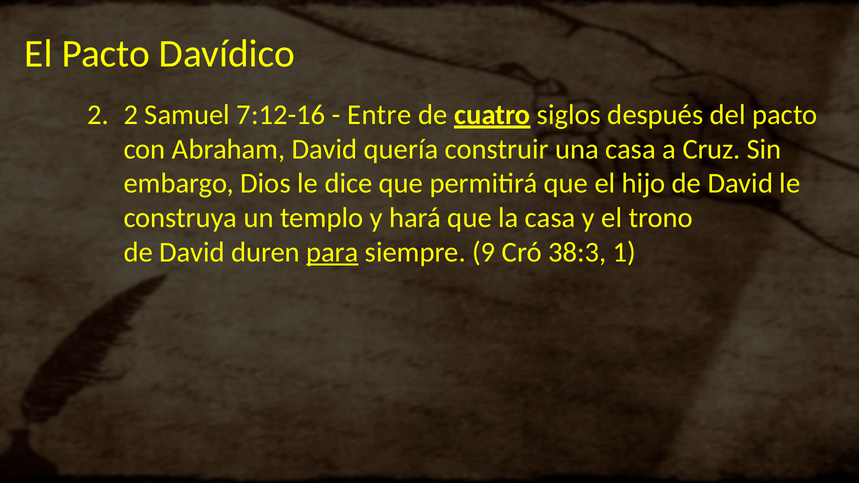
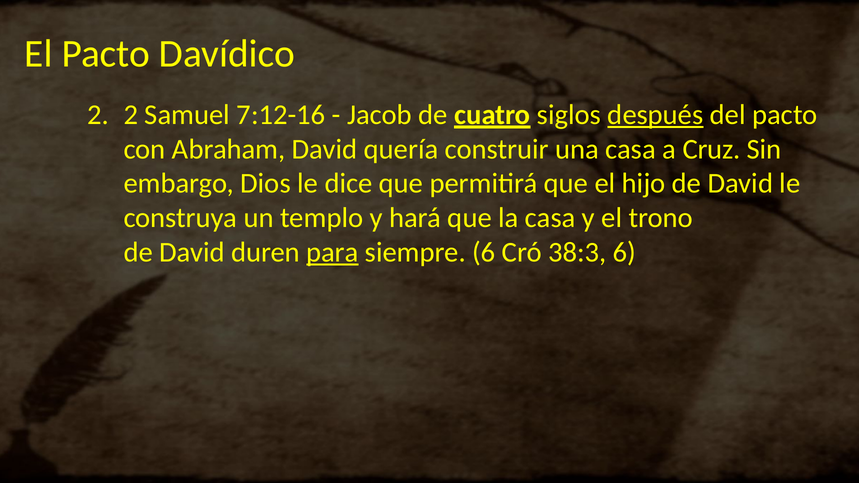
Entre: Entre -> Jacob
después underline: none -> present
siempre 9: 9 -> 6
38:3 1: 1 -> 6
